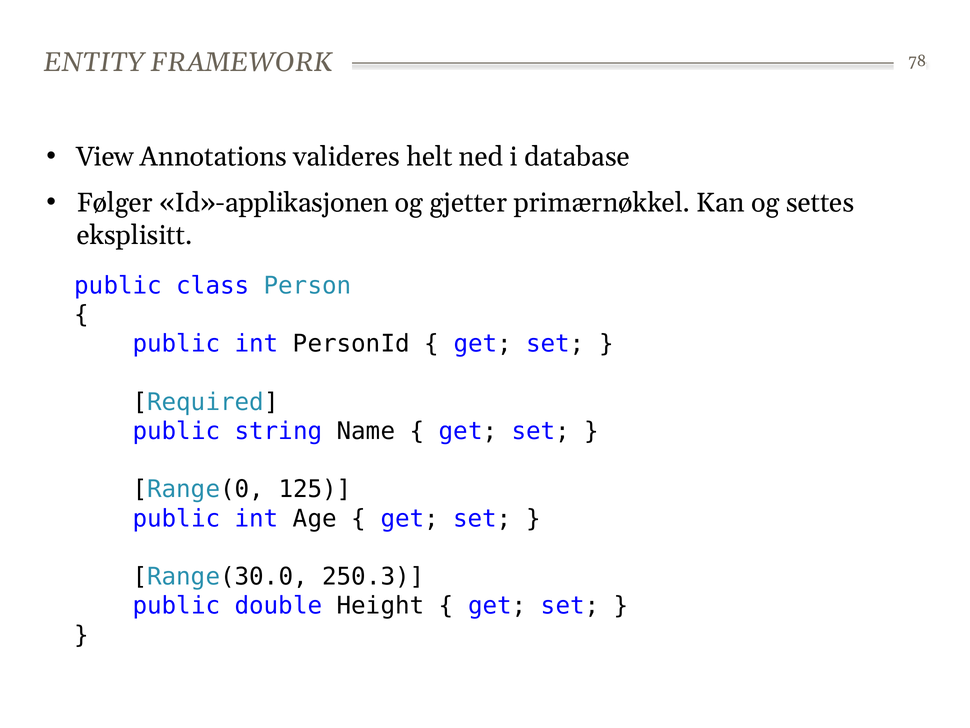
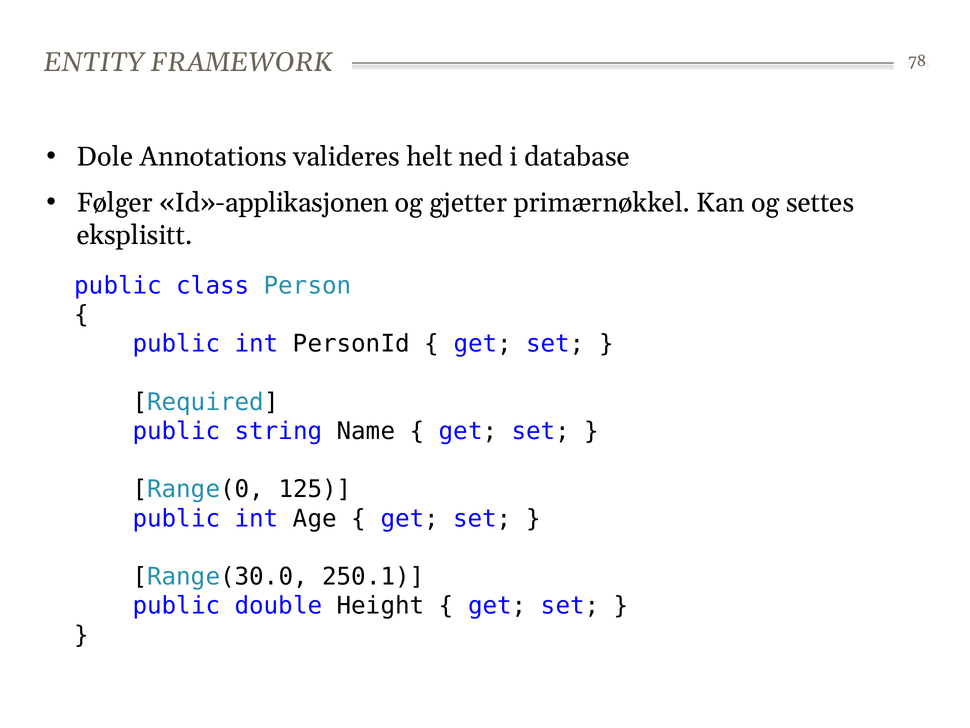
View: View -> Dole
250.3: 250.3 -> 250.1
